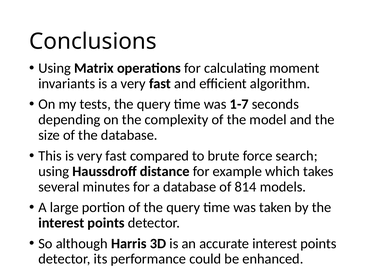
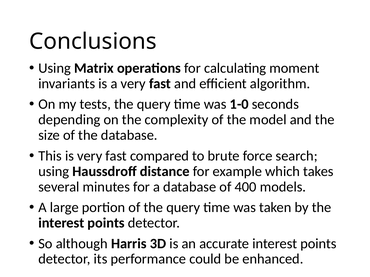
1-7: 1-7 -> 1-0
814: 814 -> 400
